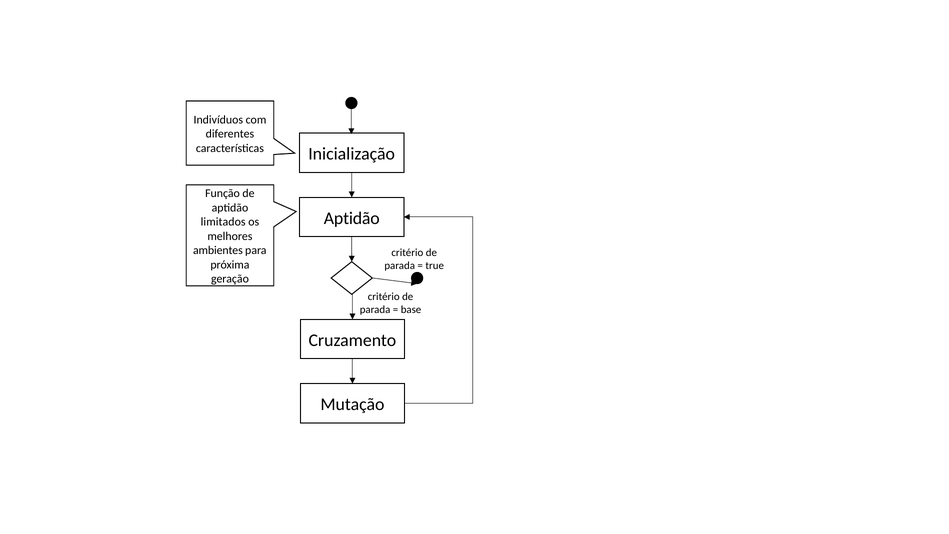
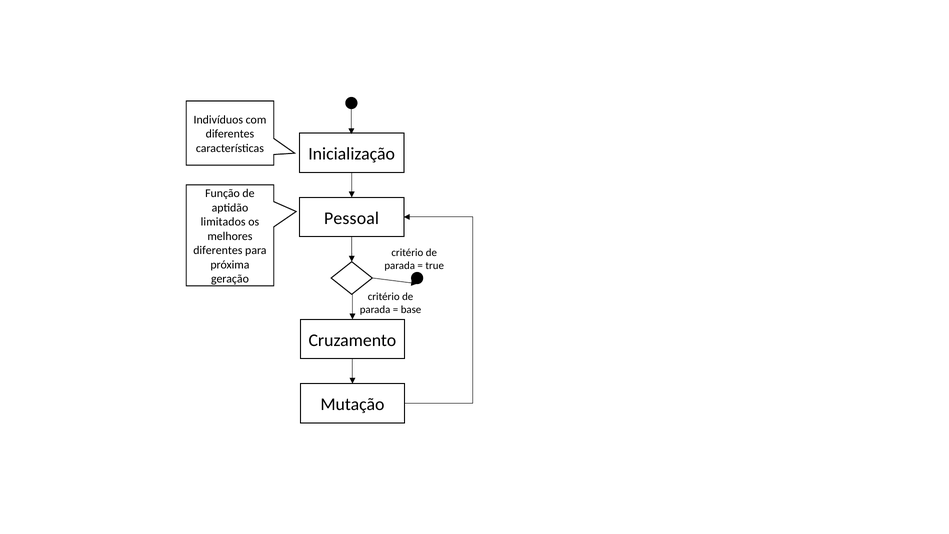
Aptidão at (352, 218): Aptidão -> Pessoal
ambientes at (218, 250): ambientes -> diferentes
